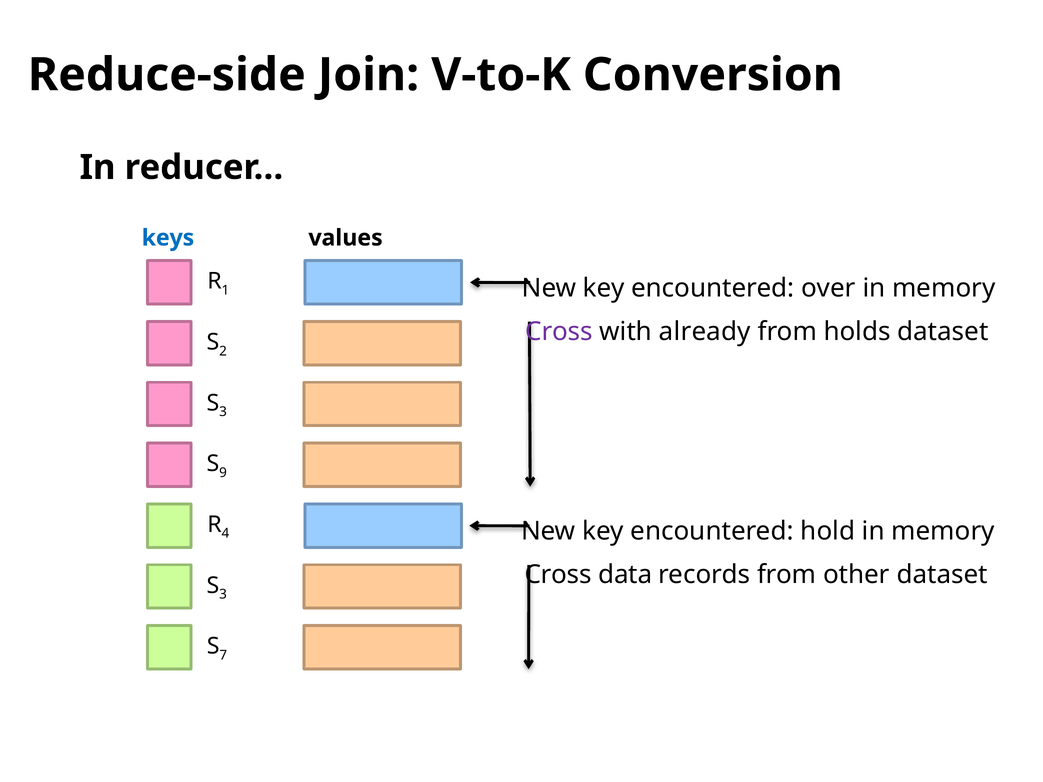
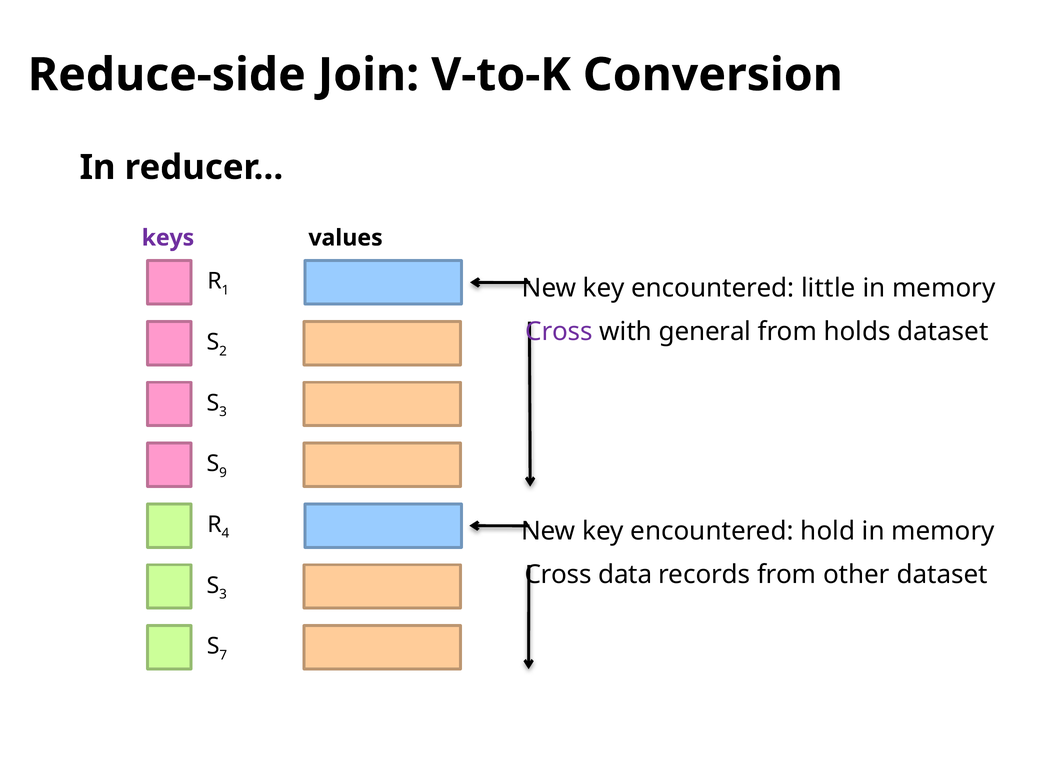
keys colour: blue -> purple
over: over -> little
already: already -> general
